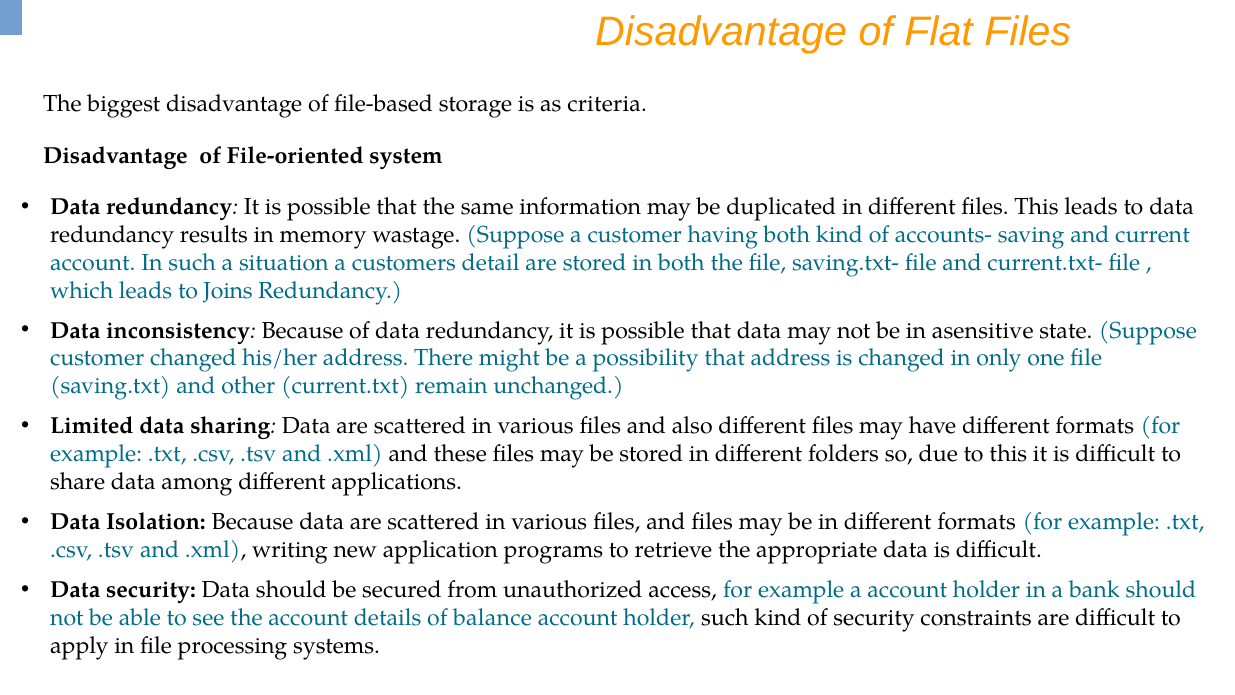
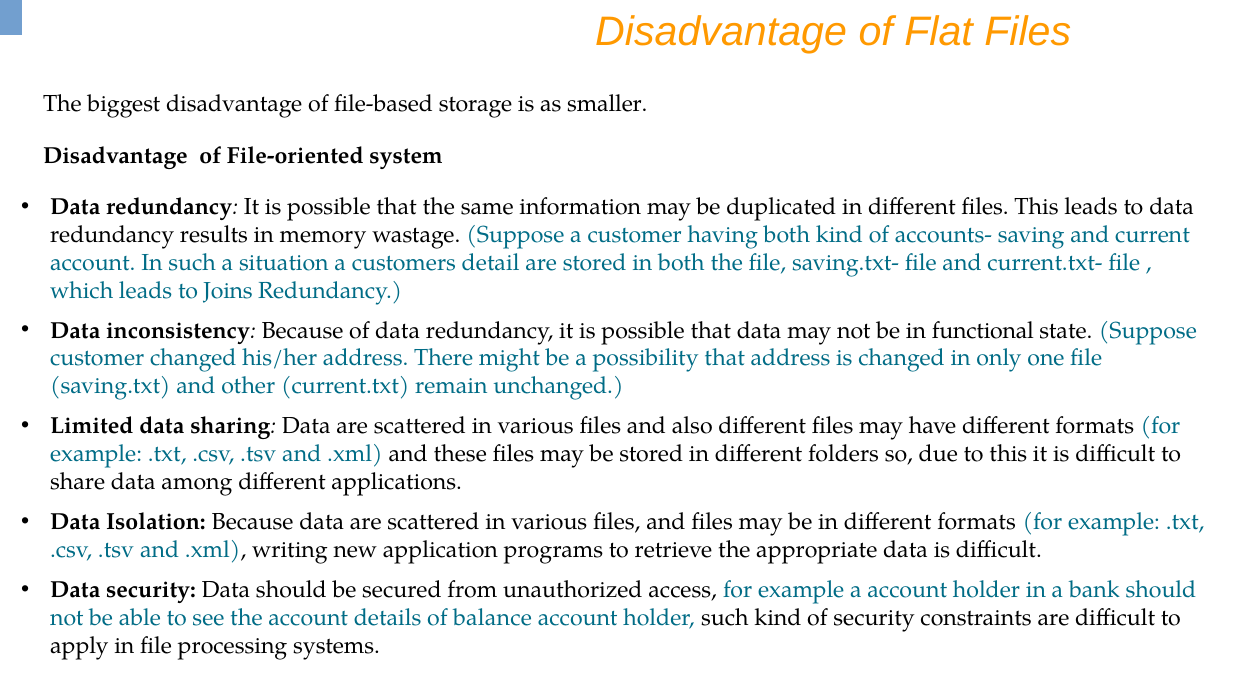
criteria: criteria -> smaller
asensitive: asensitive -> functional
